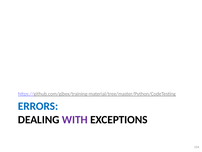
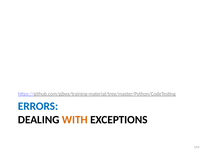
WITH colour: purple -> orange
